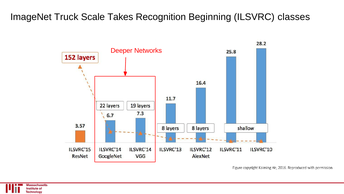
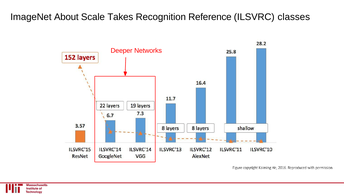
Truck: Truck -> About
Beginning: Beginning -> Reference
